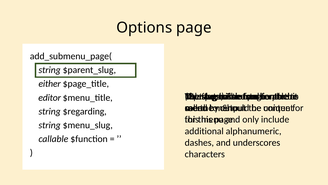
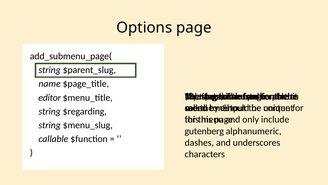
either at (50, 84): either -> name
additional: additional -> gutenberg
